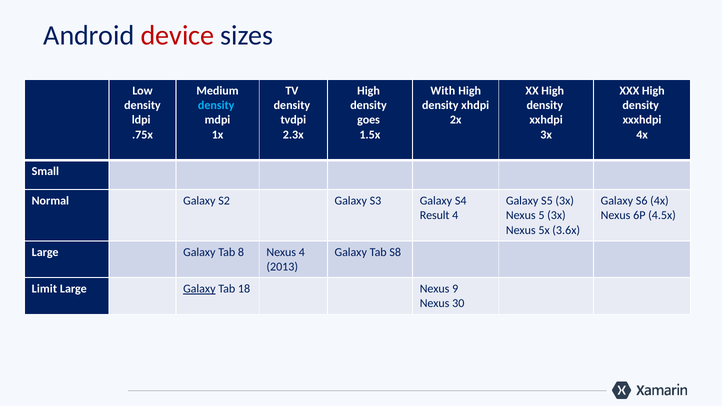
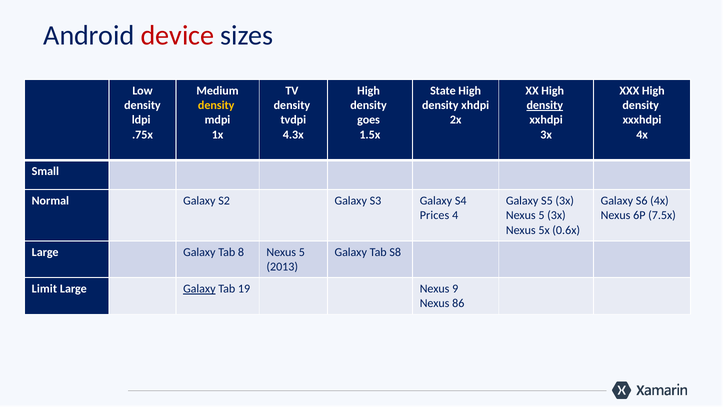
With: With -> State
density at (216, 105) colour: light blue -> yellow
density at (545, 105) underline: none -> present
2.3x: 2.3x -> 4.3x
Result: Result -> Prices
4.5x: 4.5x -> 7.5x
3.6x: 3.6x -> 0.6x
8 Nexus 4: 4 -> 5
18: 18 -> 19
30: 30 -> 86
